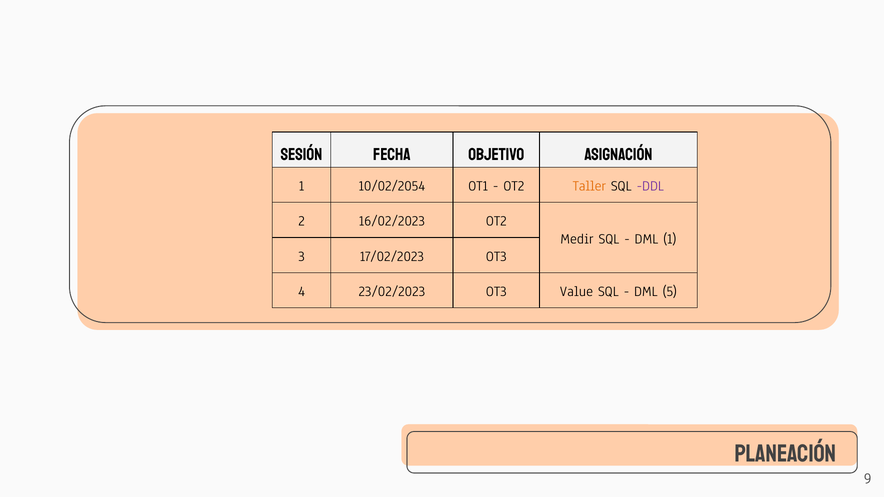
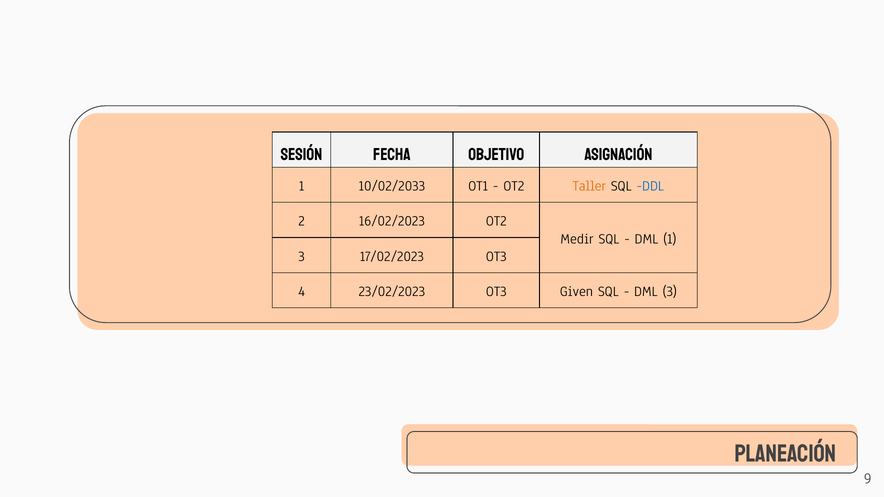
10/02/2054: 10/02/2054 -> 10/02/2033
DDL colour: purple -> blue
Value: Value -> Given
DML 5: 5 -> 3
